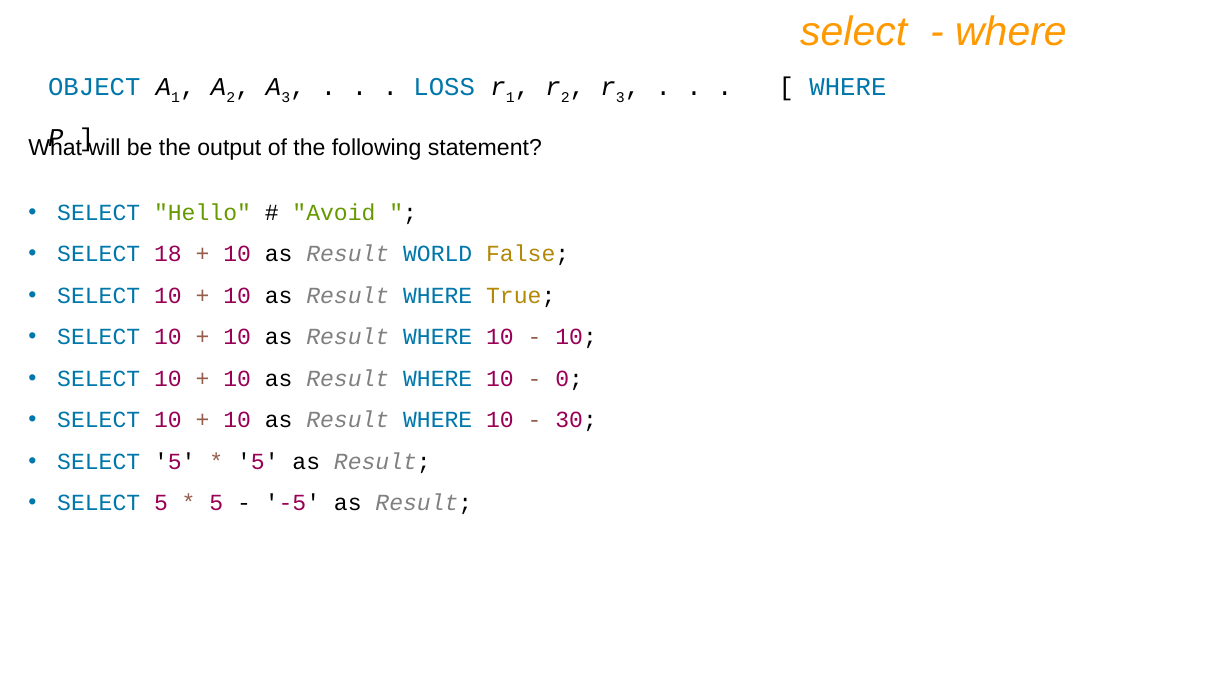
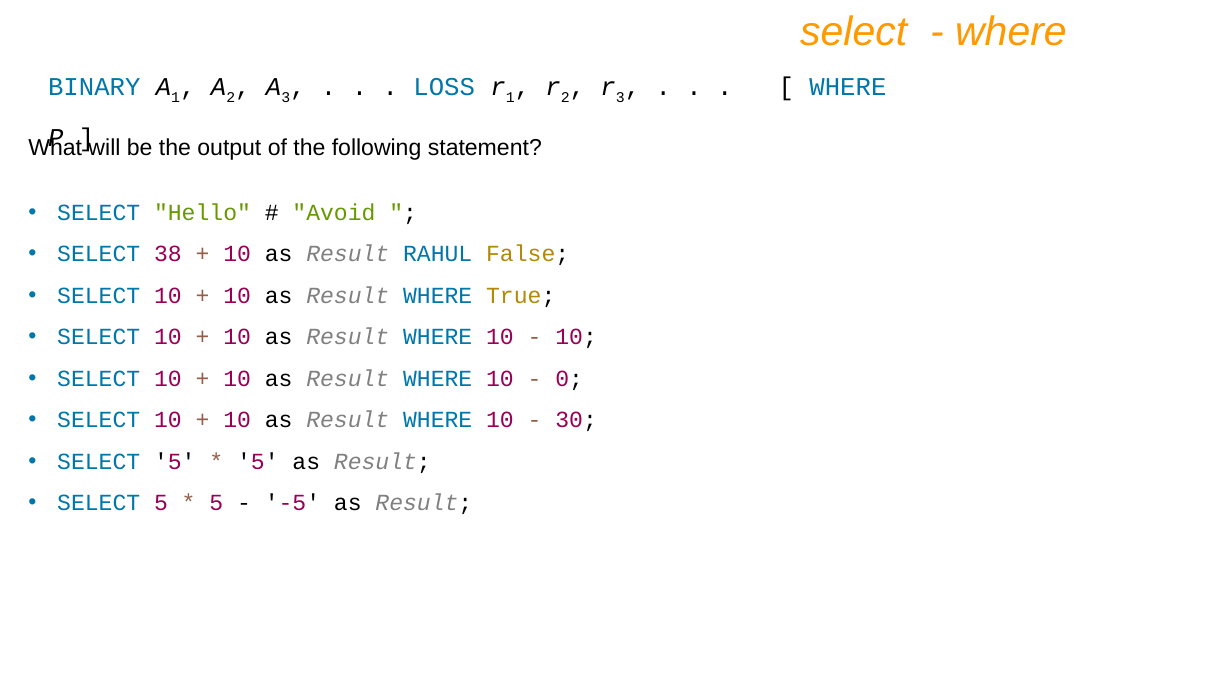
OBJECT: OBJECT -> BINARY
18: 18 -> 38
WORLD: WORLD -> RAHUL
